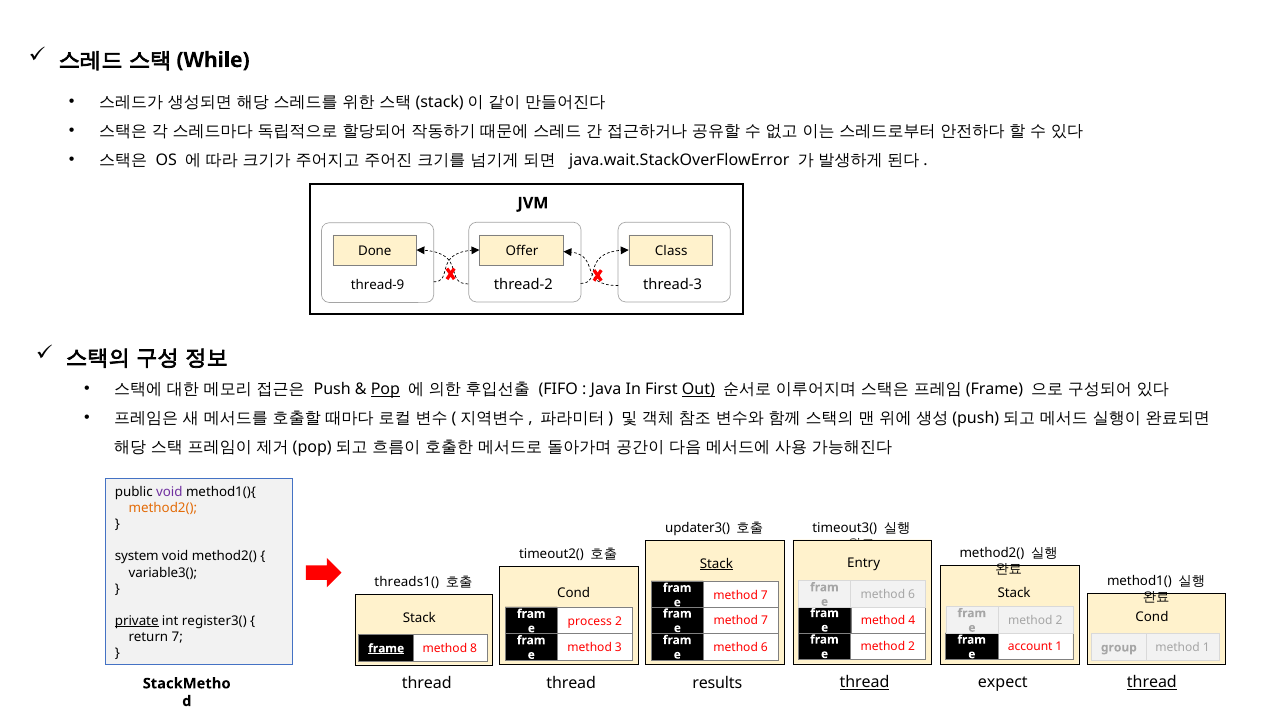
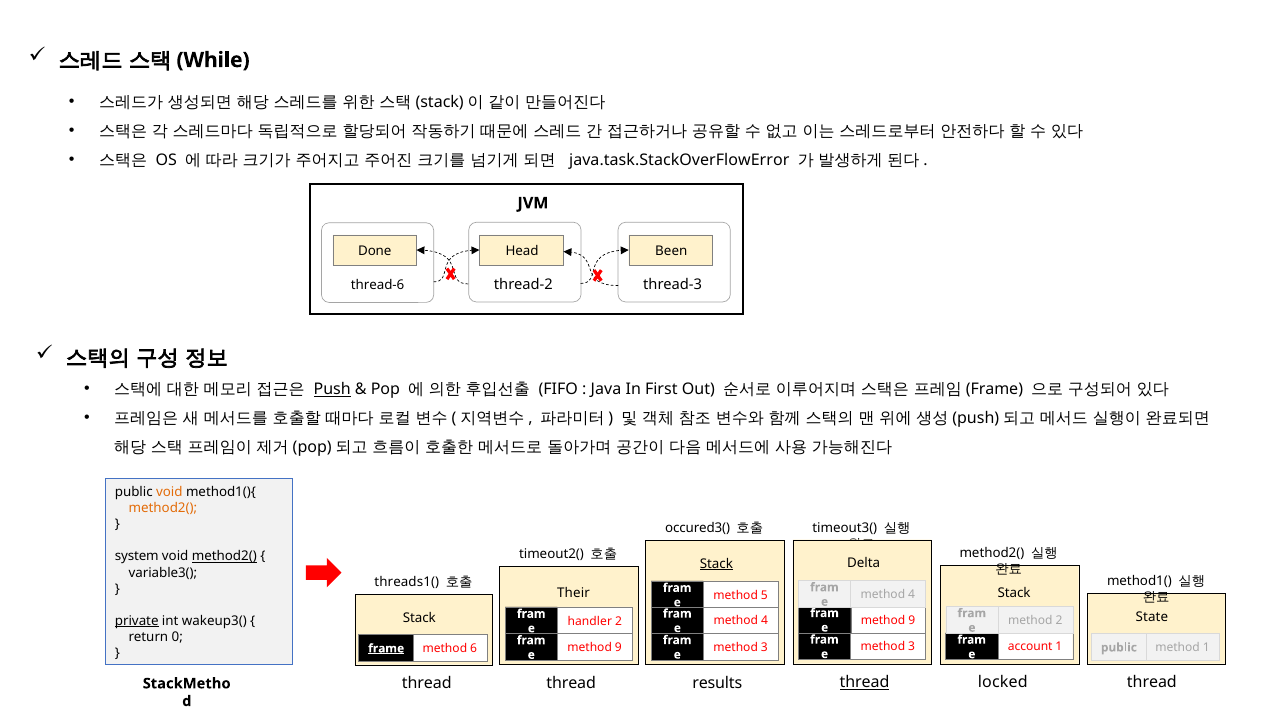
java.wait.StackOverFlowError: java.wait.StackOverFlowError -> java.task.StackOverFlowError
Offer: Offer -> Head
Class: Class -> Been
thread-9: thread-9 -> thread-6
Push underline: none -> present
Pop underline: present -> none
Out underline: present -> none
void at (169, 492) colour: purple -> orange
updater3(: updater3( -> occured3(
method2( at (224, 557) underline: none -> present
Entry: Entry -> Delta
Cond at (574, 594): Cond -> Their
6 at (912, 595): 6 -> 4
7 at (764, 595): 7 -> 5
Cond at (1152, 617): Cond -> State
4 at (912, 621): 4 -> 9
register3(: register3( -> wakeup3(
7 at (765, 621): 7 -> 4
process: process -> handler
return 7: 7 -> 0
2 at (912, 647): 2 -> 3
6 at (764, 648): 6 -> 3
3 at (618, 648): 3 -> 9
8: 8 -> 6
group at (1119, 648): group -> public
expect: expect -> locked
thread at (1152, 682) underline: present -> none
